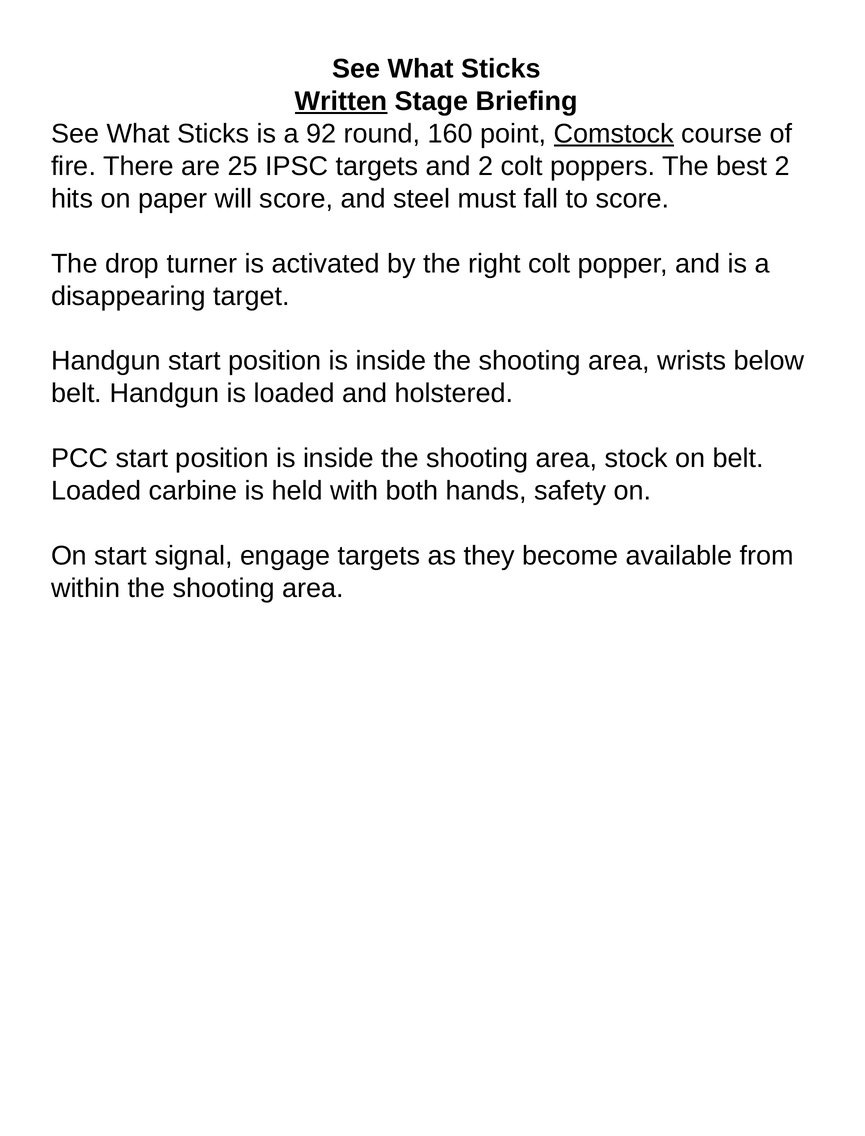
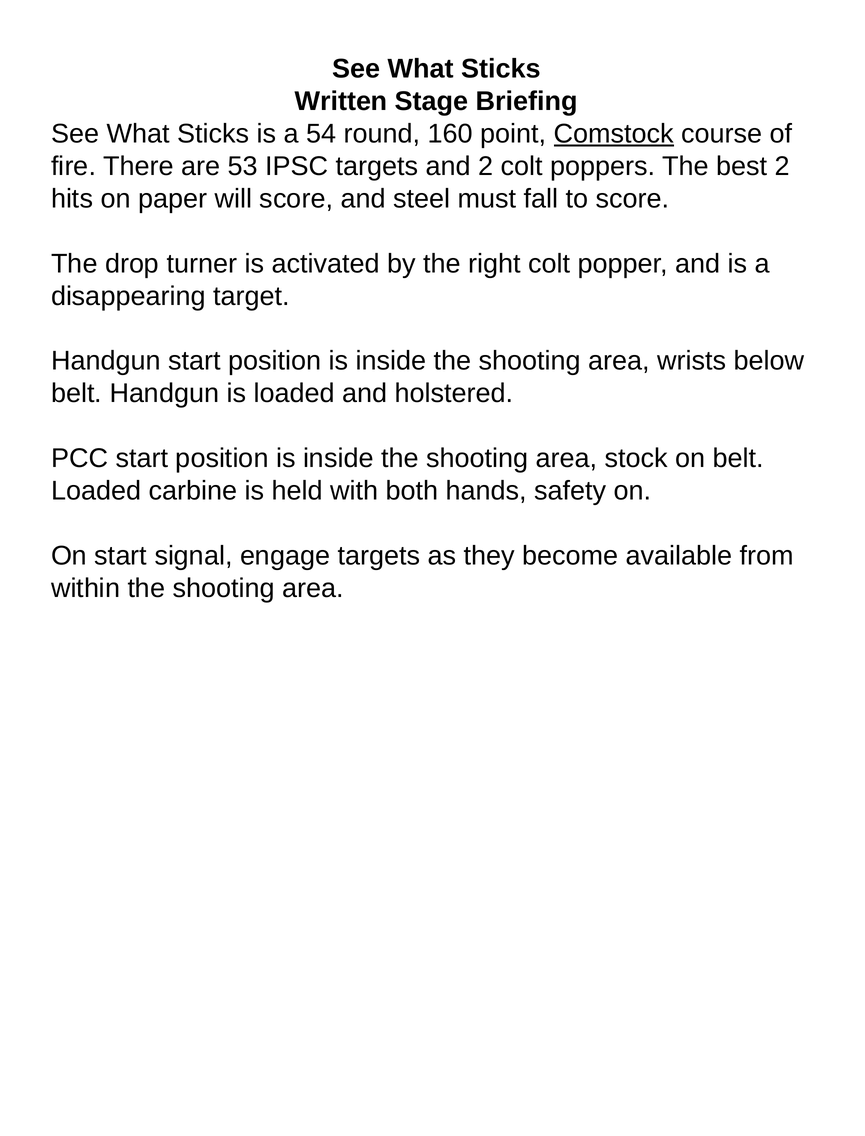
Written underline: present -> none
92: 92 -> 54
25: 25 -> 53
